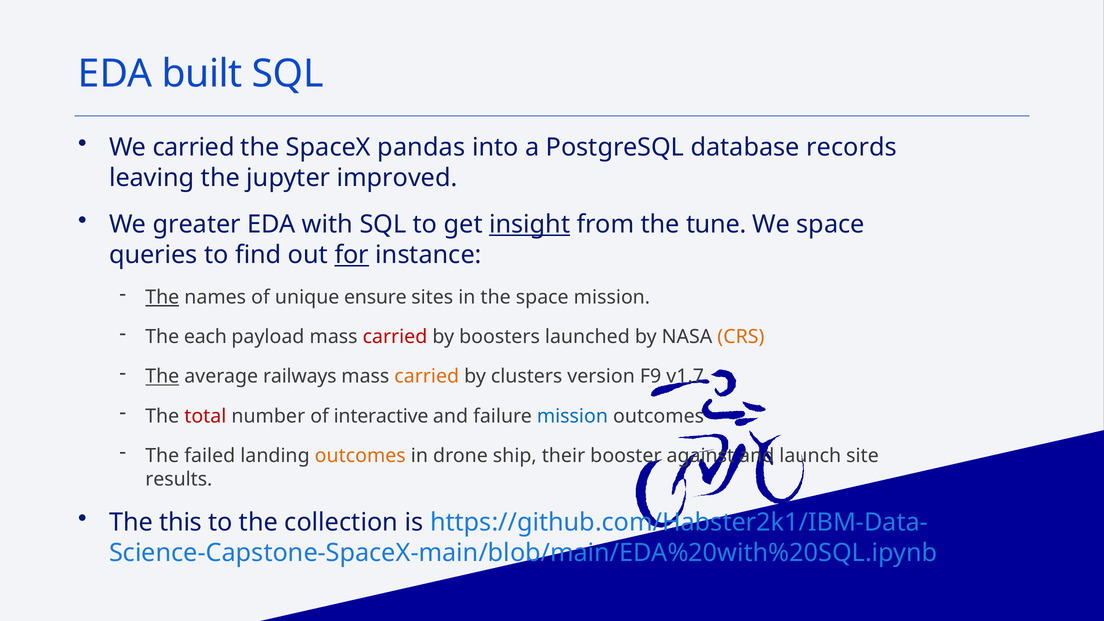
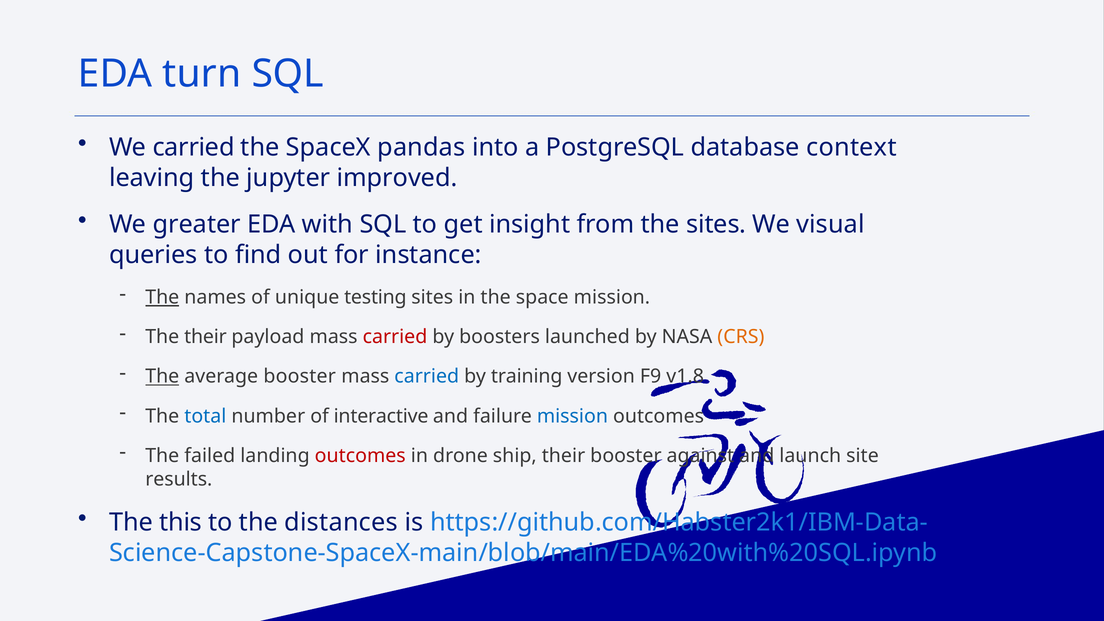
built: built -> turn
records: records -> context
insight underline: present -> none
the tune: tune -> sites
We space: space -> visual
for underline: present -> none
ensure: ensure -> testing
The each: each -> their
average railways: railways -> booster
carried at (427, 376) colour: orange -> blue
clusters: clusters -> training
v1.7: v1.7 -> v1.8
total colour: red -> blue
outcomes at (360, 456) colour: orange -> red
collection: collection -> distances
